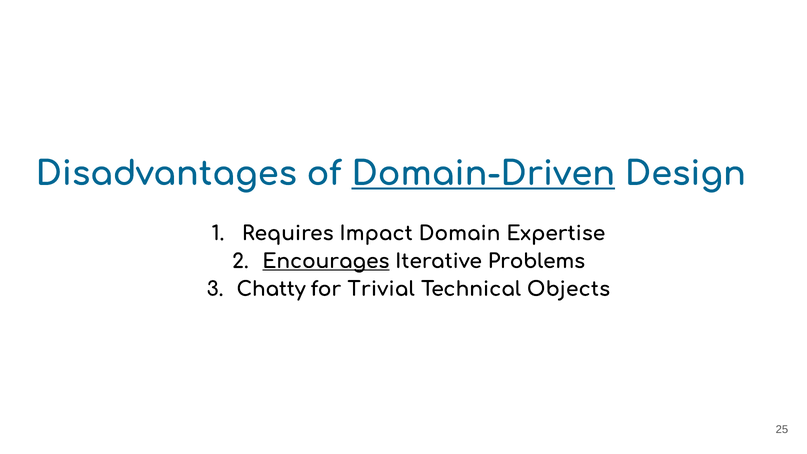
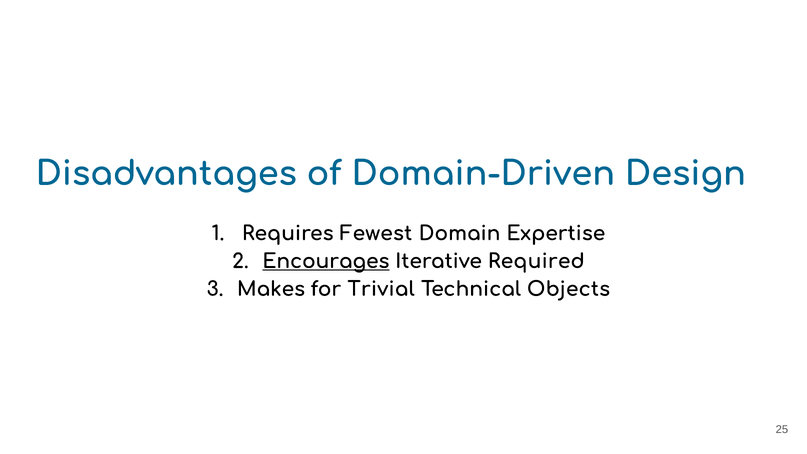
Domain-Driven underline: present -> none
Impact: Impact -> Fewest
Problems: Problems -> Required
Chatty: Chatty -> Makes
